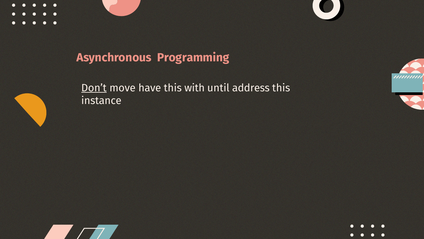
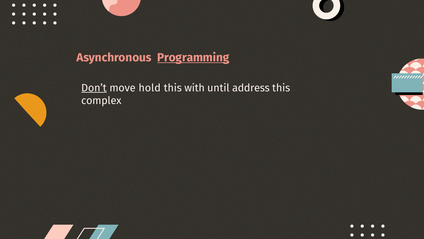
Programming underline: none -> present
have: have -> hold
instance: instance -> complex
